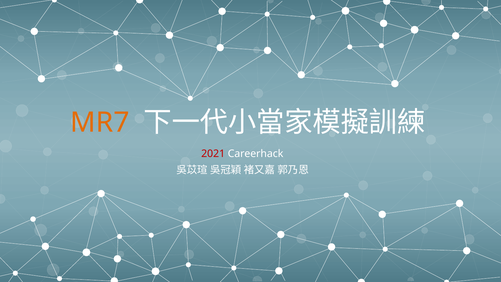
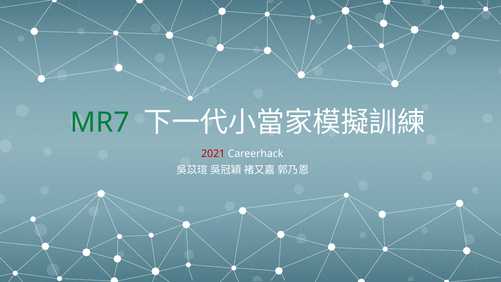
MR7 colour: orange -> green
